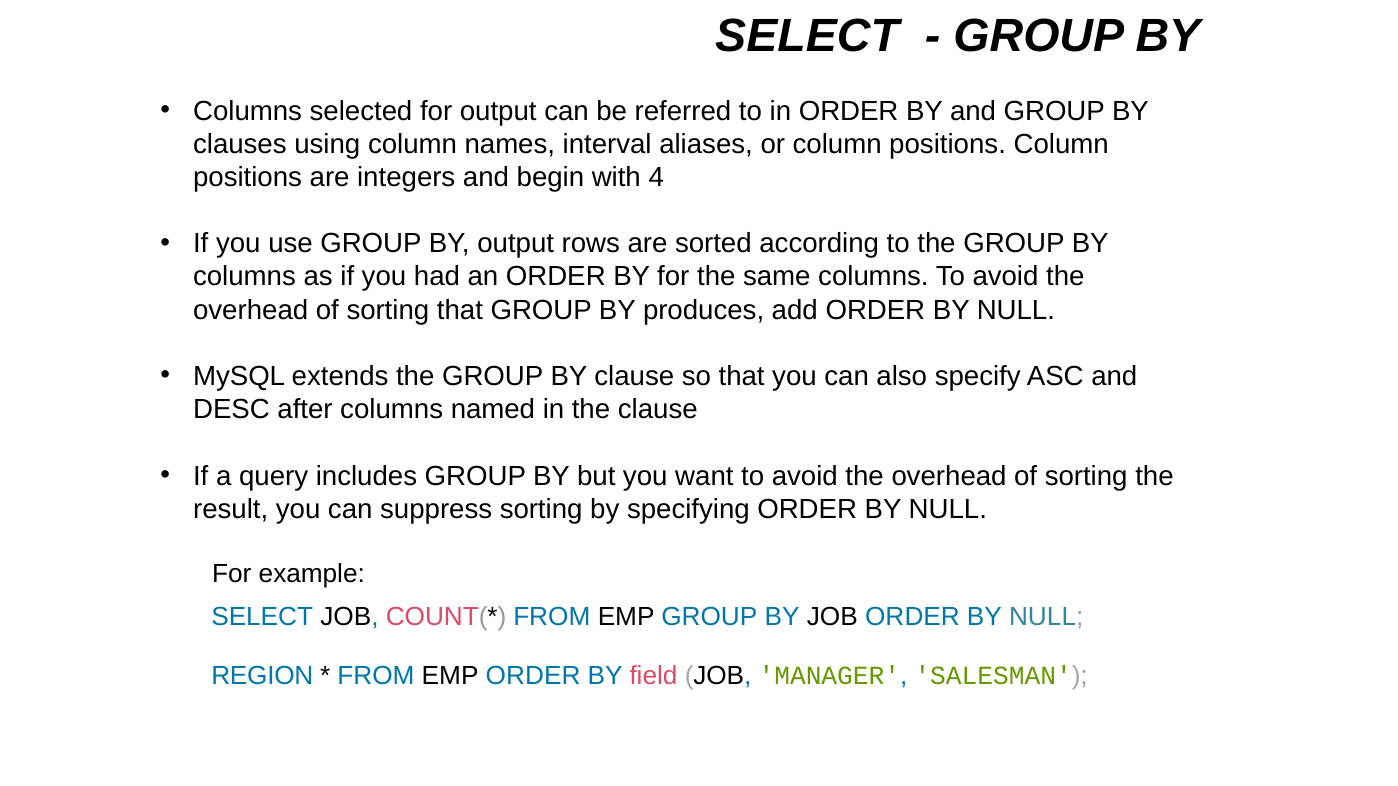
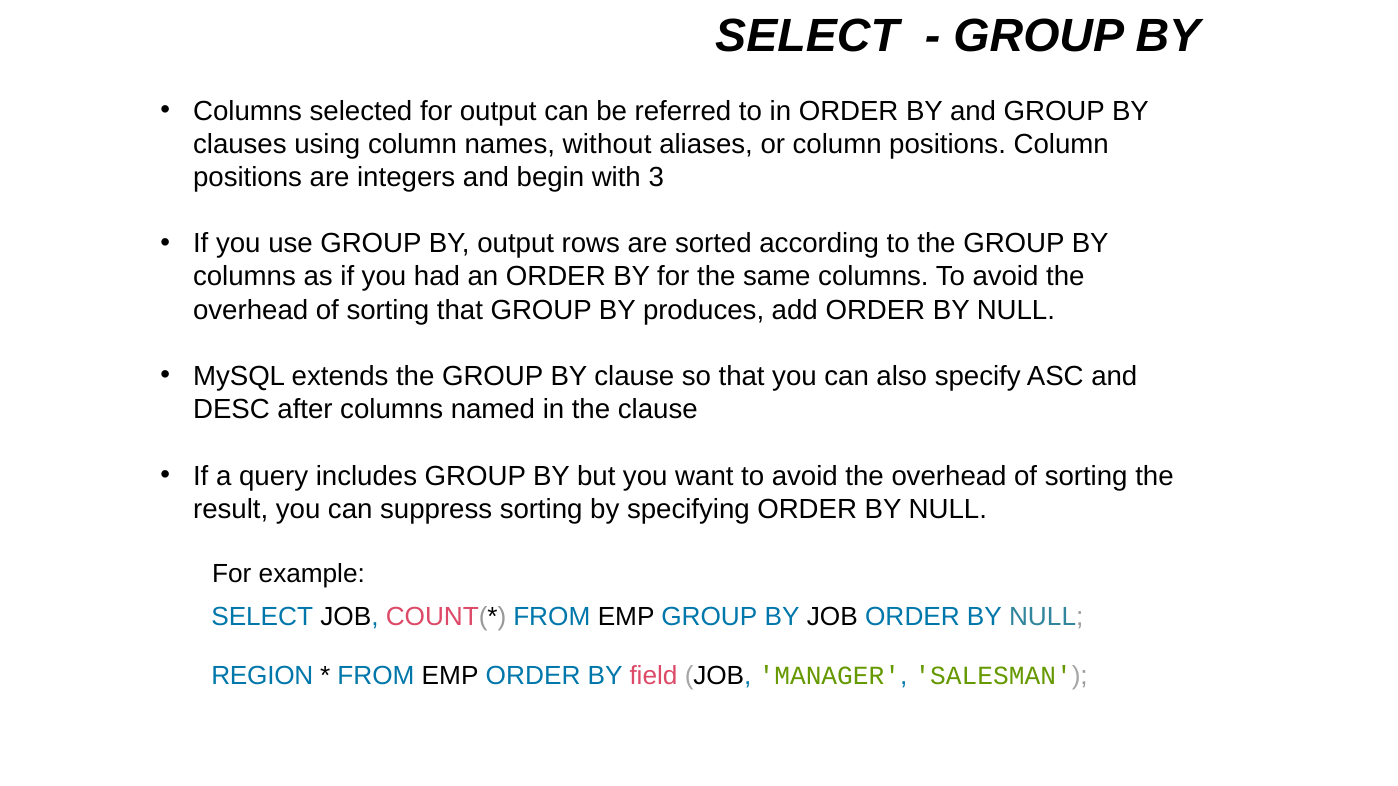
interval: interval -> without
4: 4 -> 3
